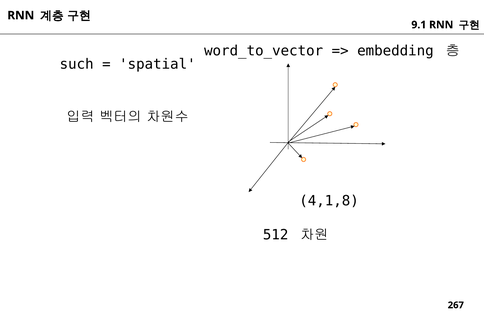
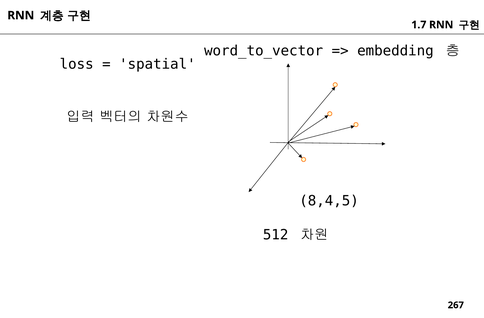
9.1: 9.1 -> 1.7
such: such -> loss
4,1,8: 4,1,8 -> 8,4,5
